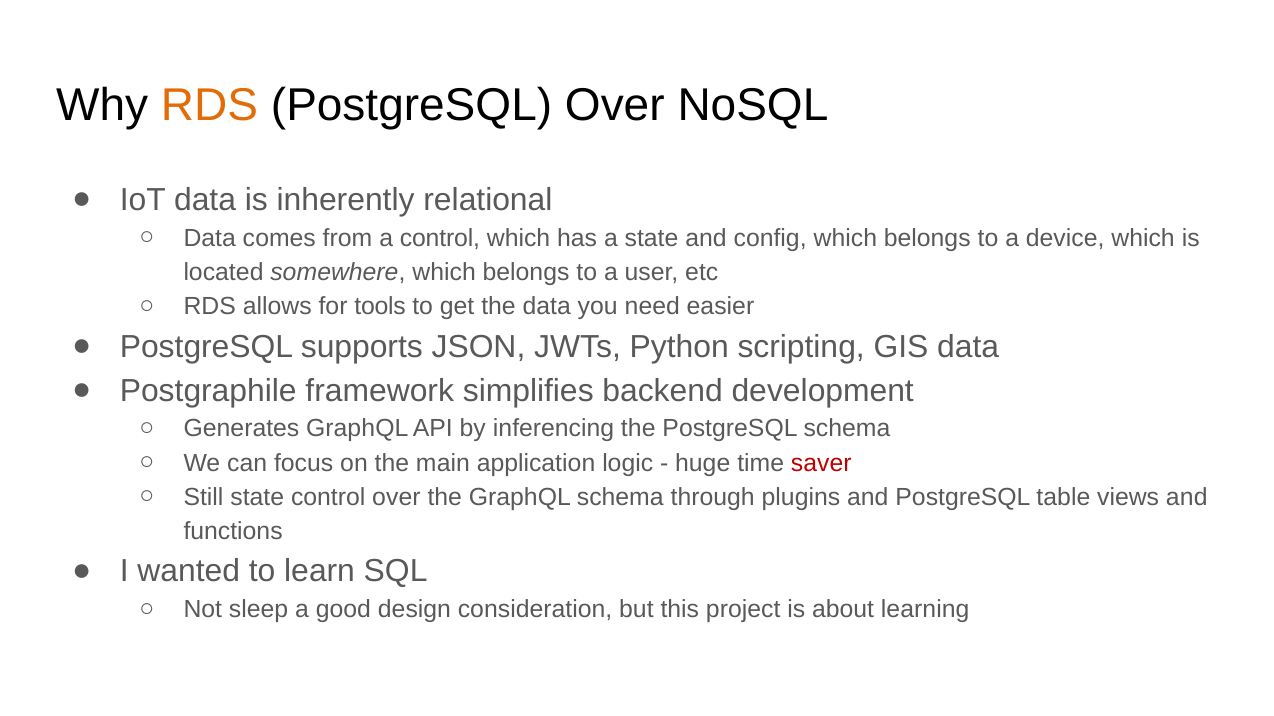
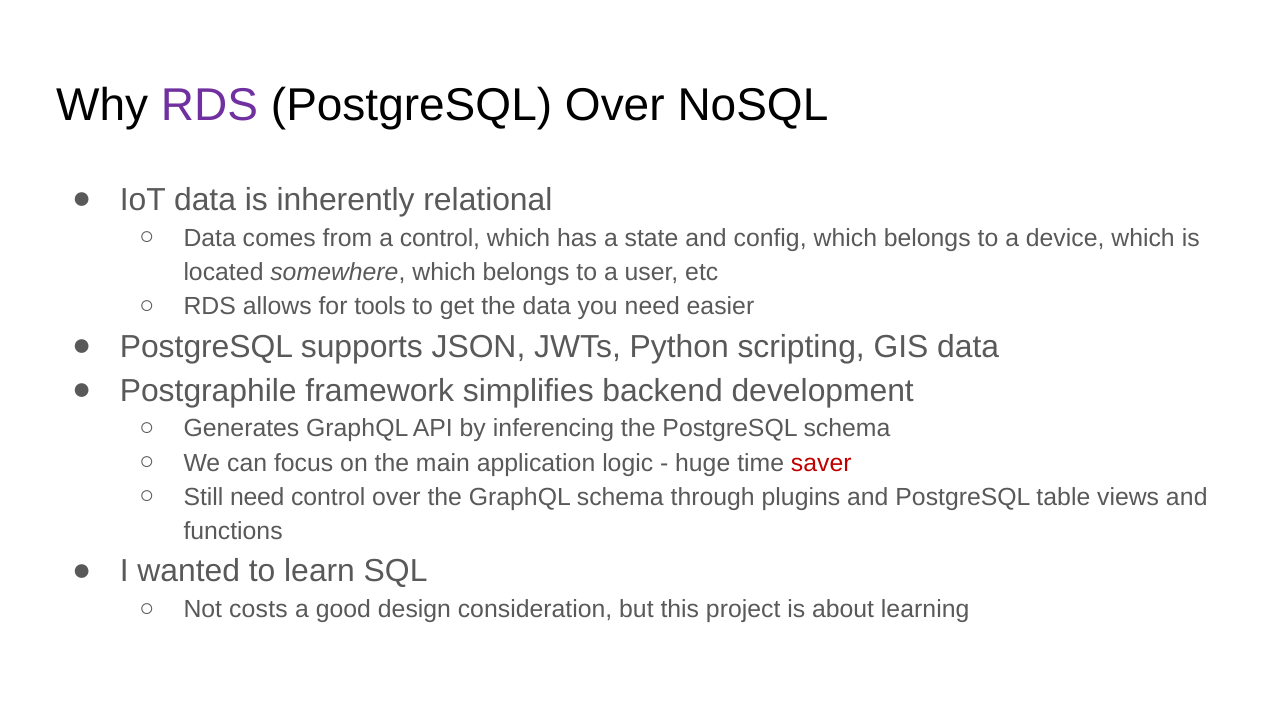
RDS at (209, 106) colour: orange -> purple
Still state: state -> need
sleep: sleep -> costs
